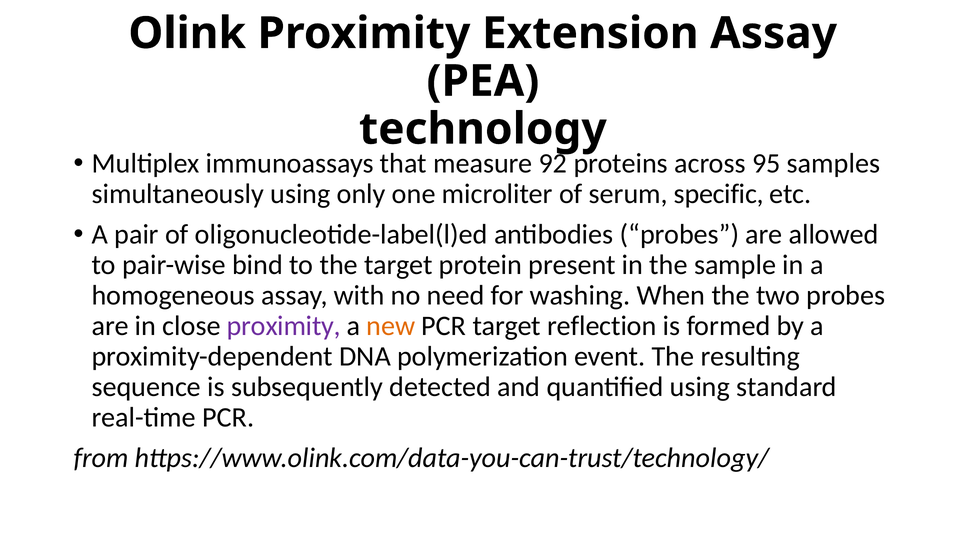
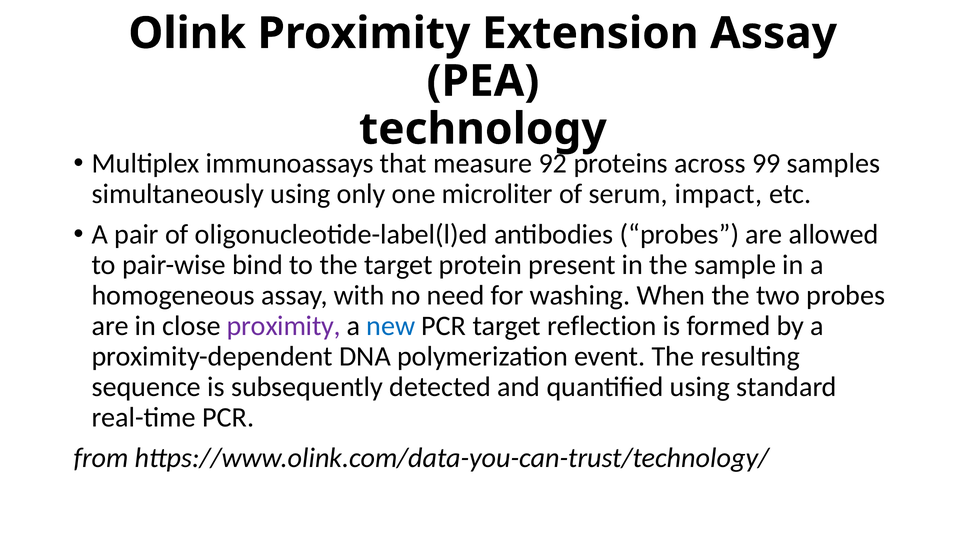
95: 95 -> 99
specific: specific -> impact
new colour: orange -> blue
